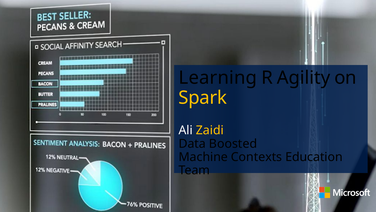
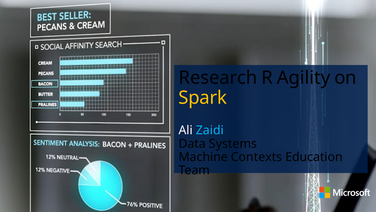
Learning: Learning -> Research
Zaidi colour: yellow -> light blue
Boosted: Boosted -> Systems
